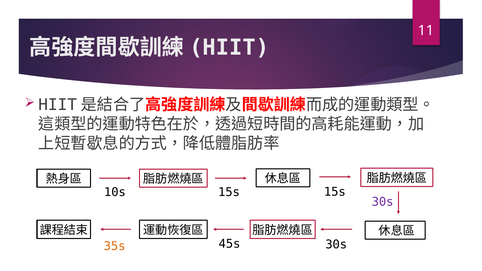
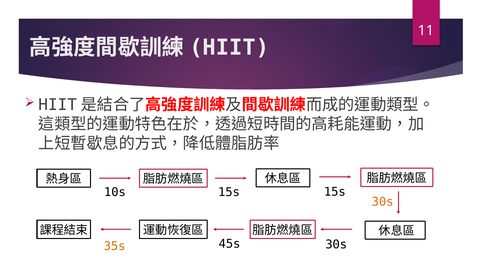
30s at (383, 202) colour: purple -> orange
